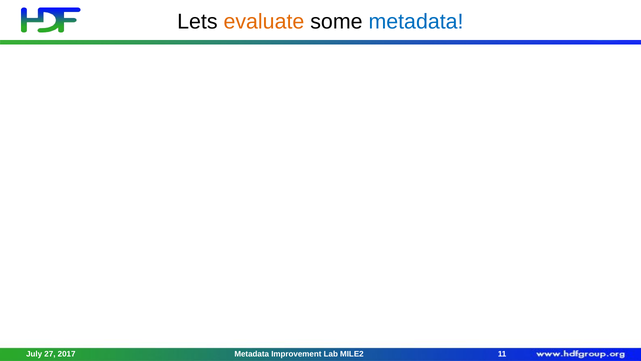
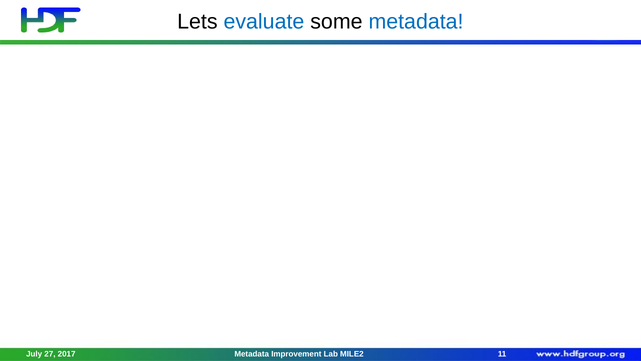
evaluate colour: orange -> blue
